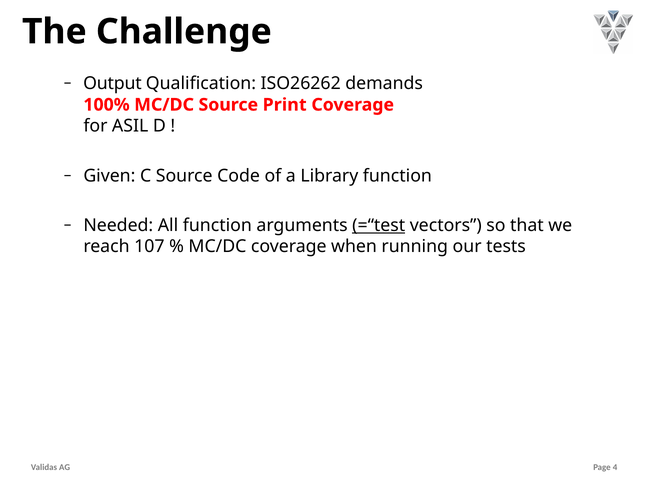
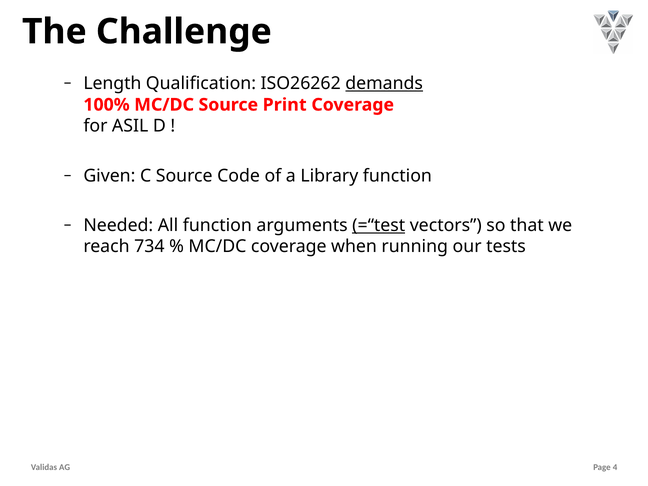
Output: Output -> Length
demands underline: none -> present
107: 107 -> 734
